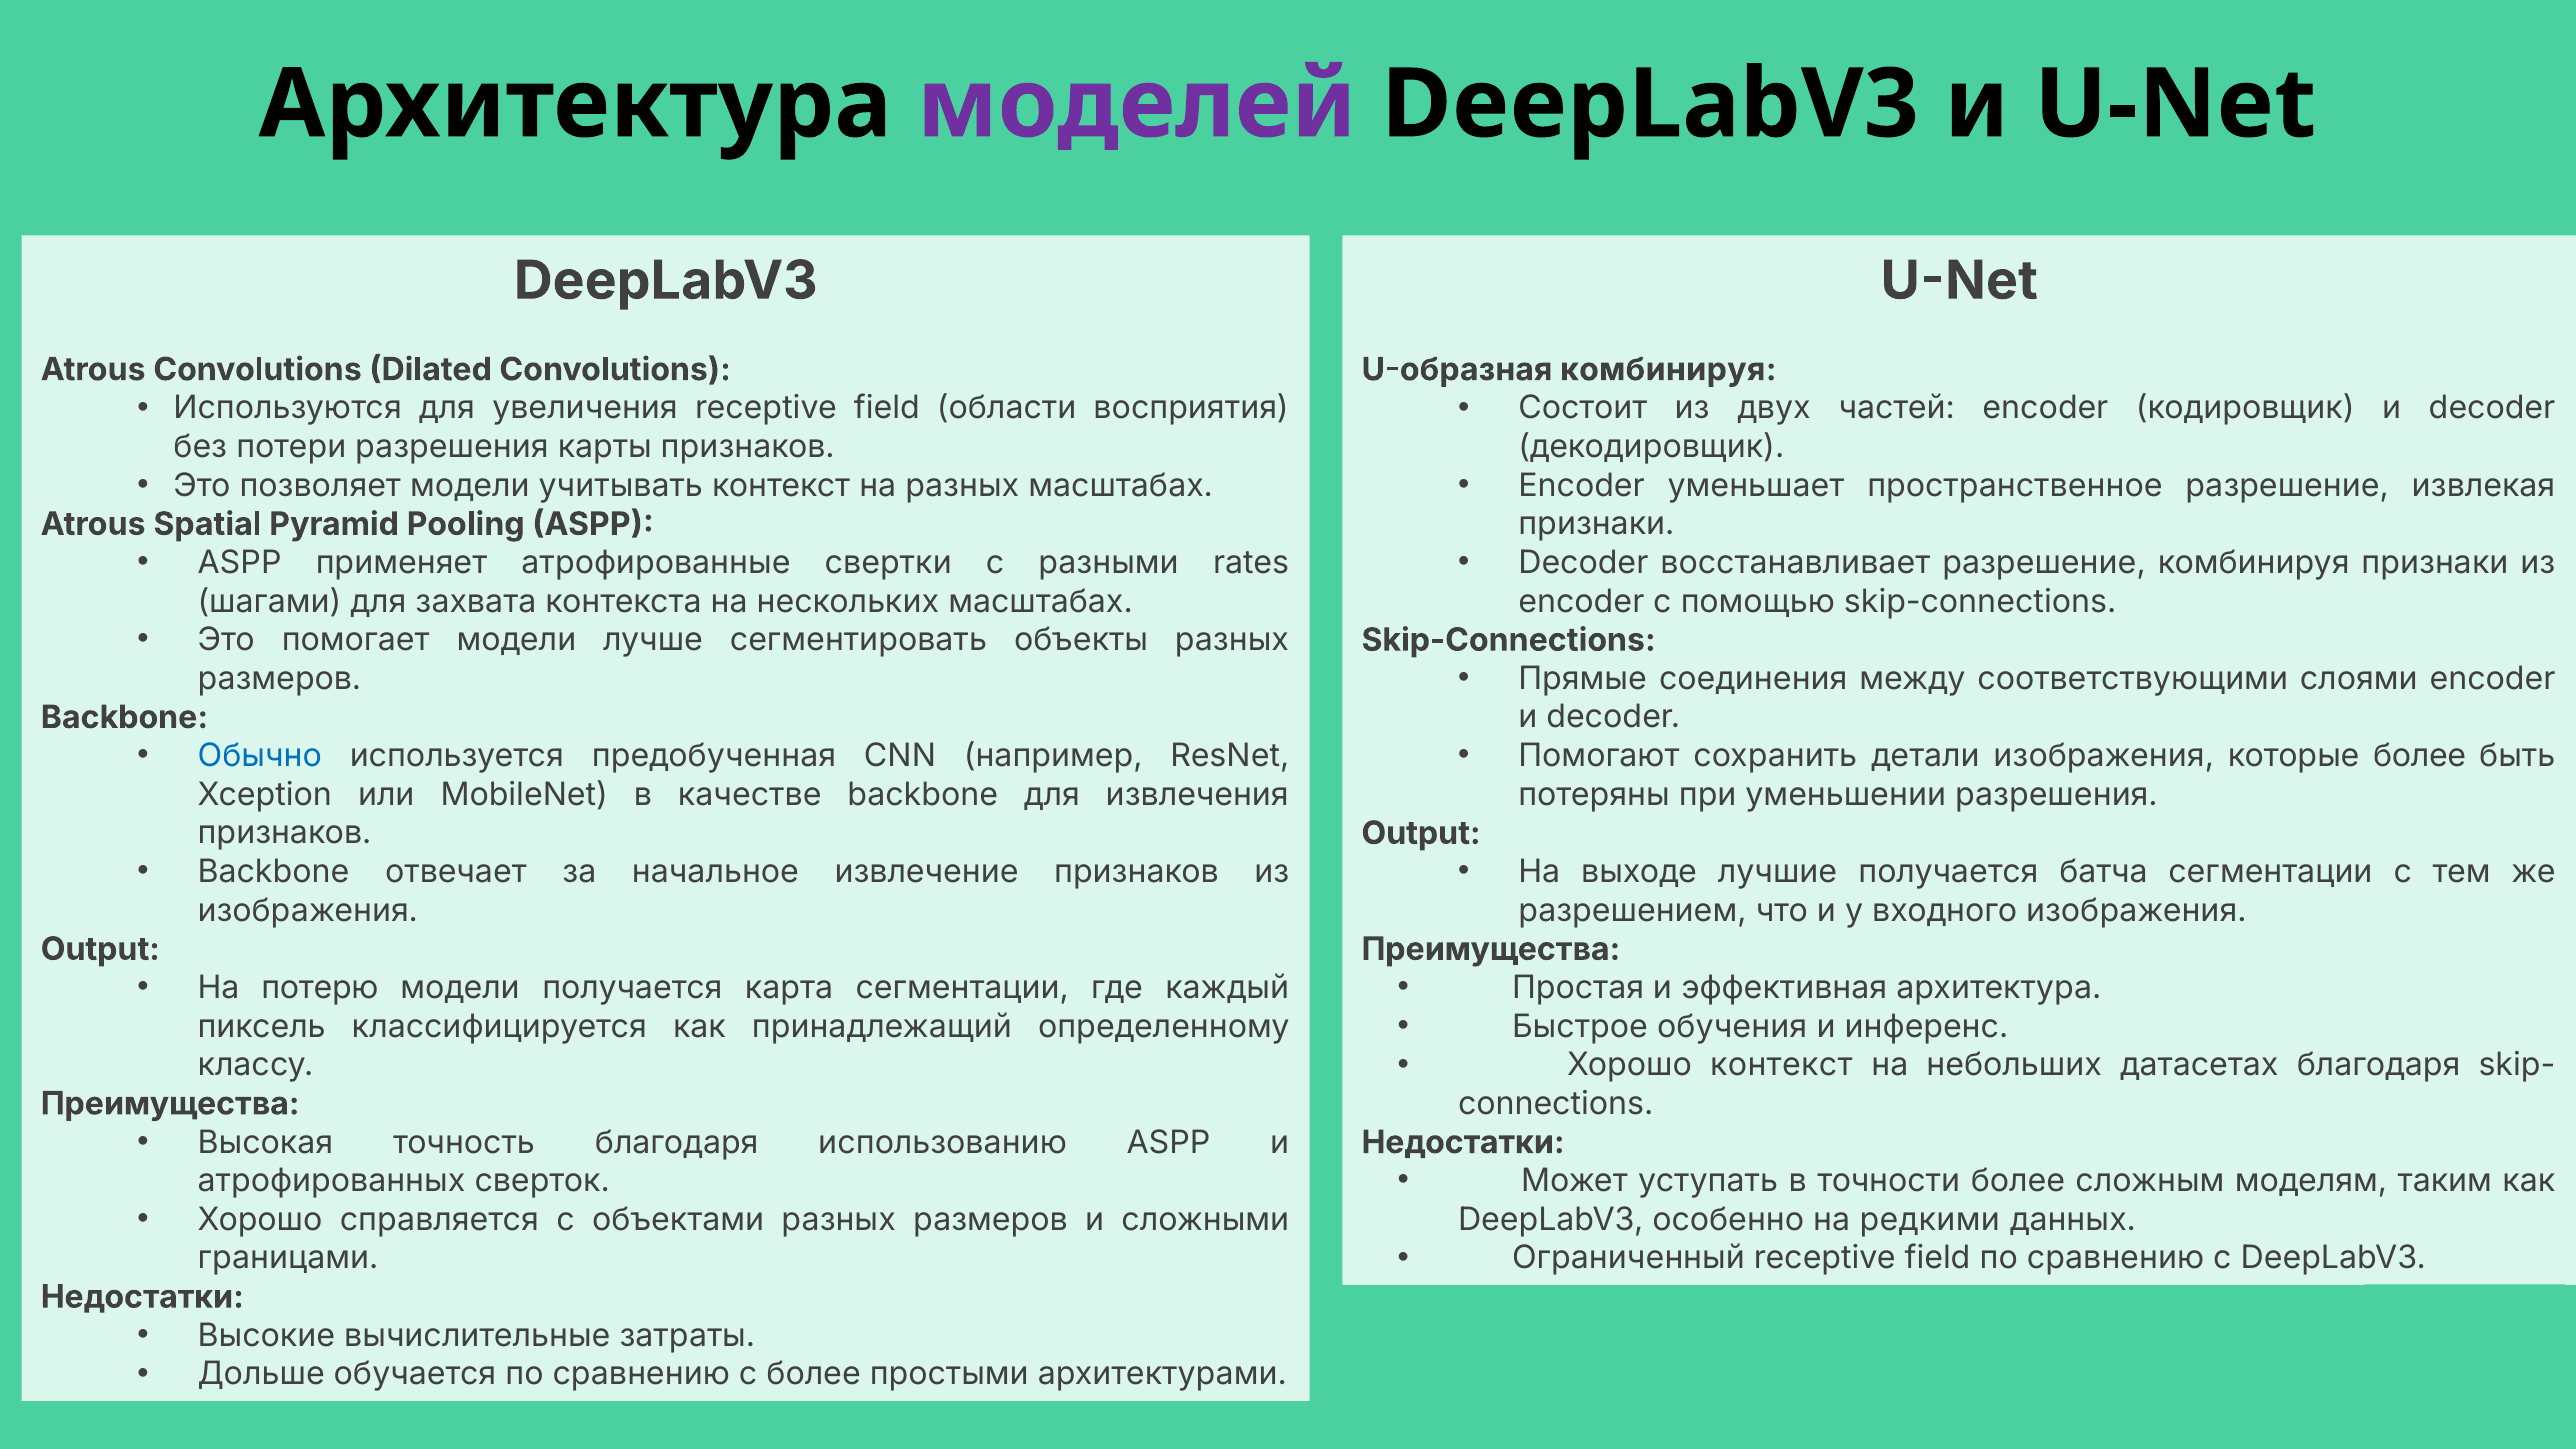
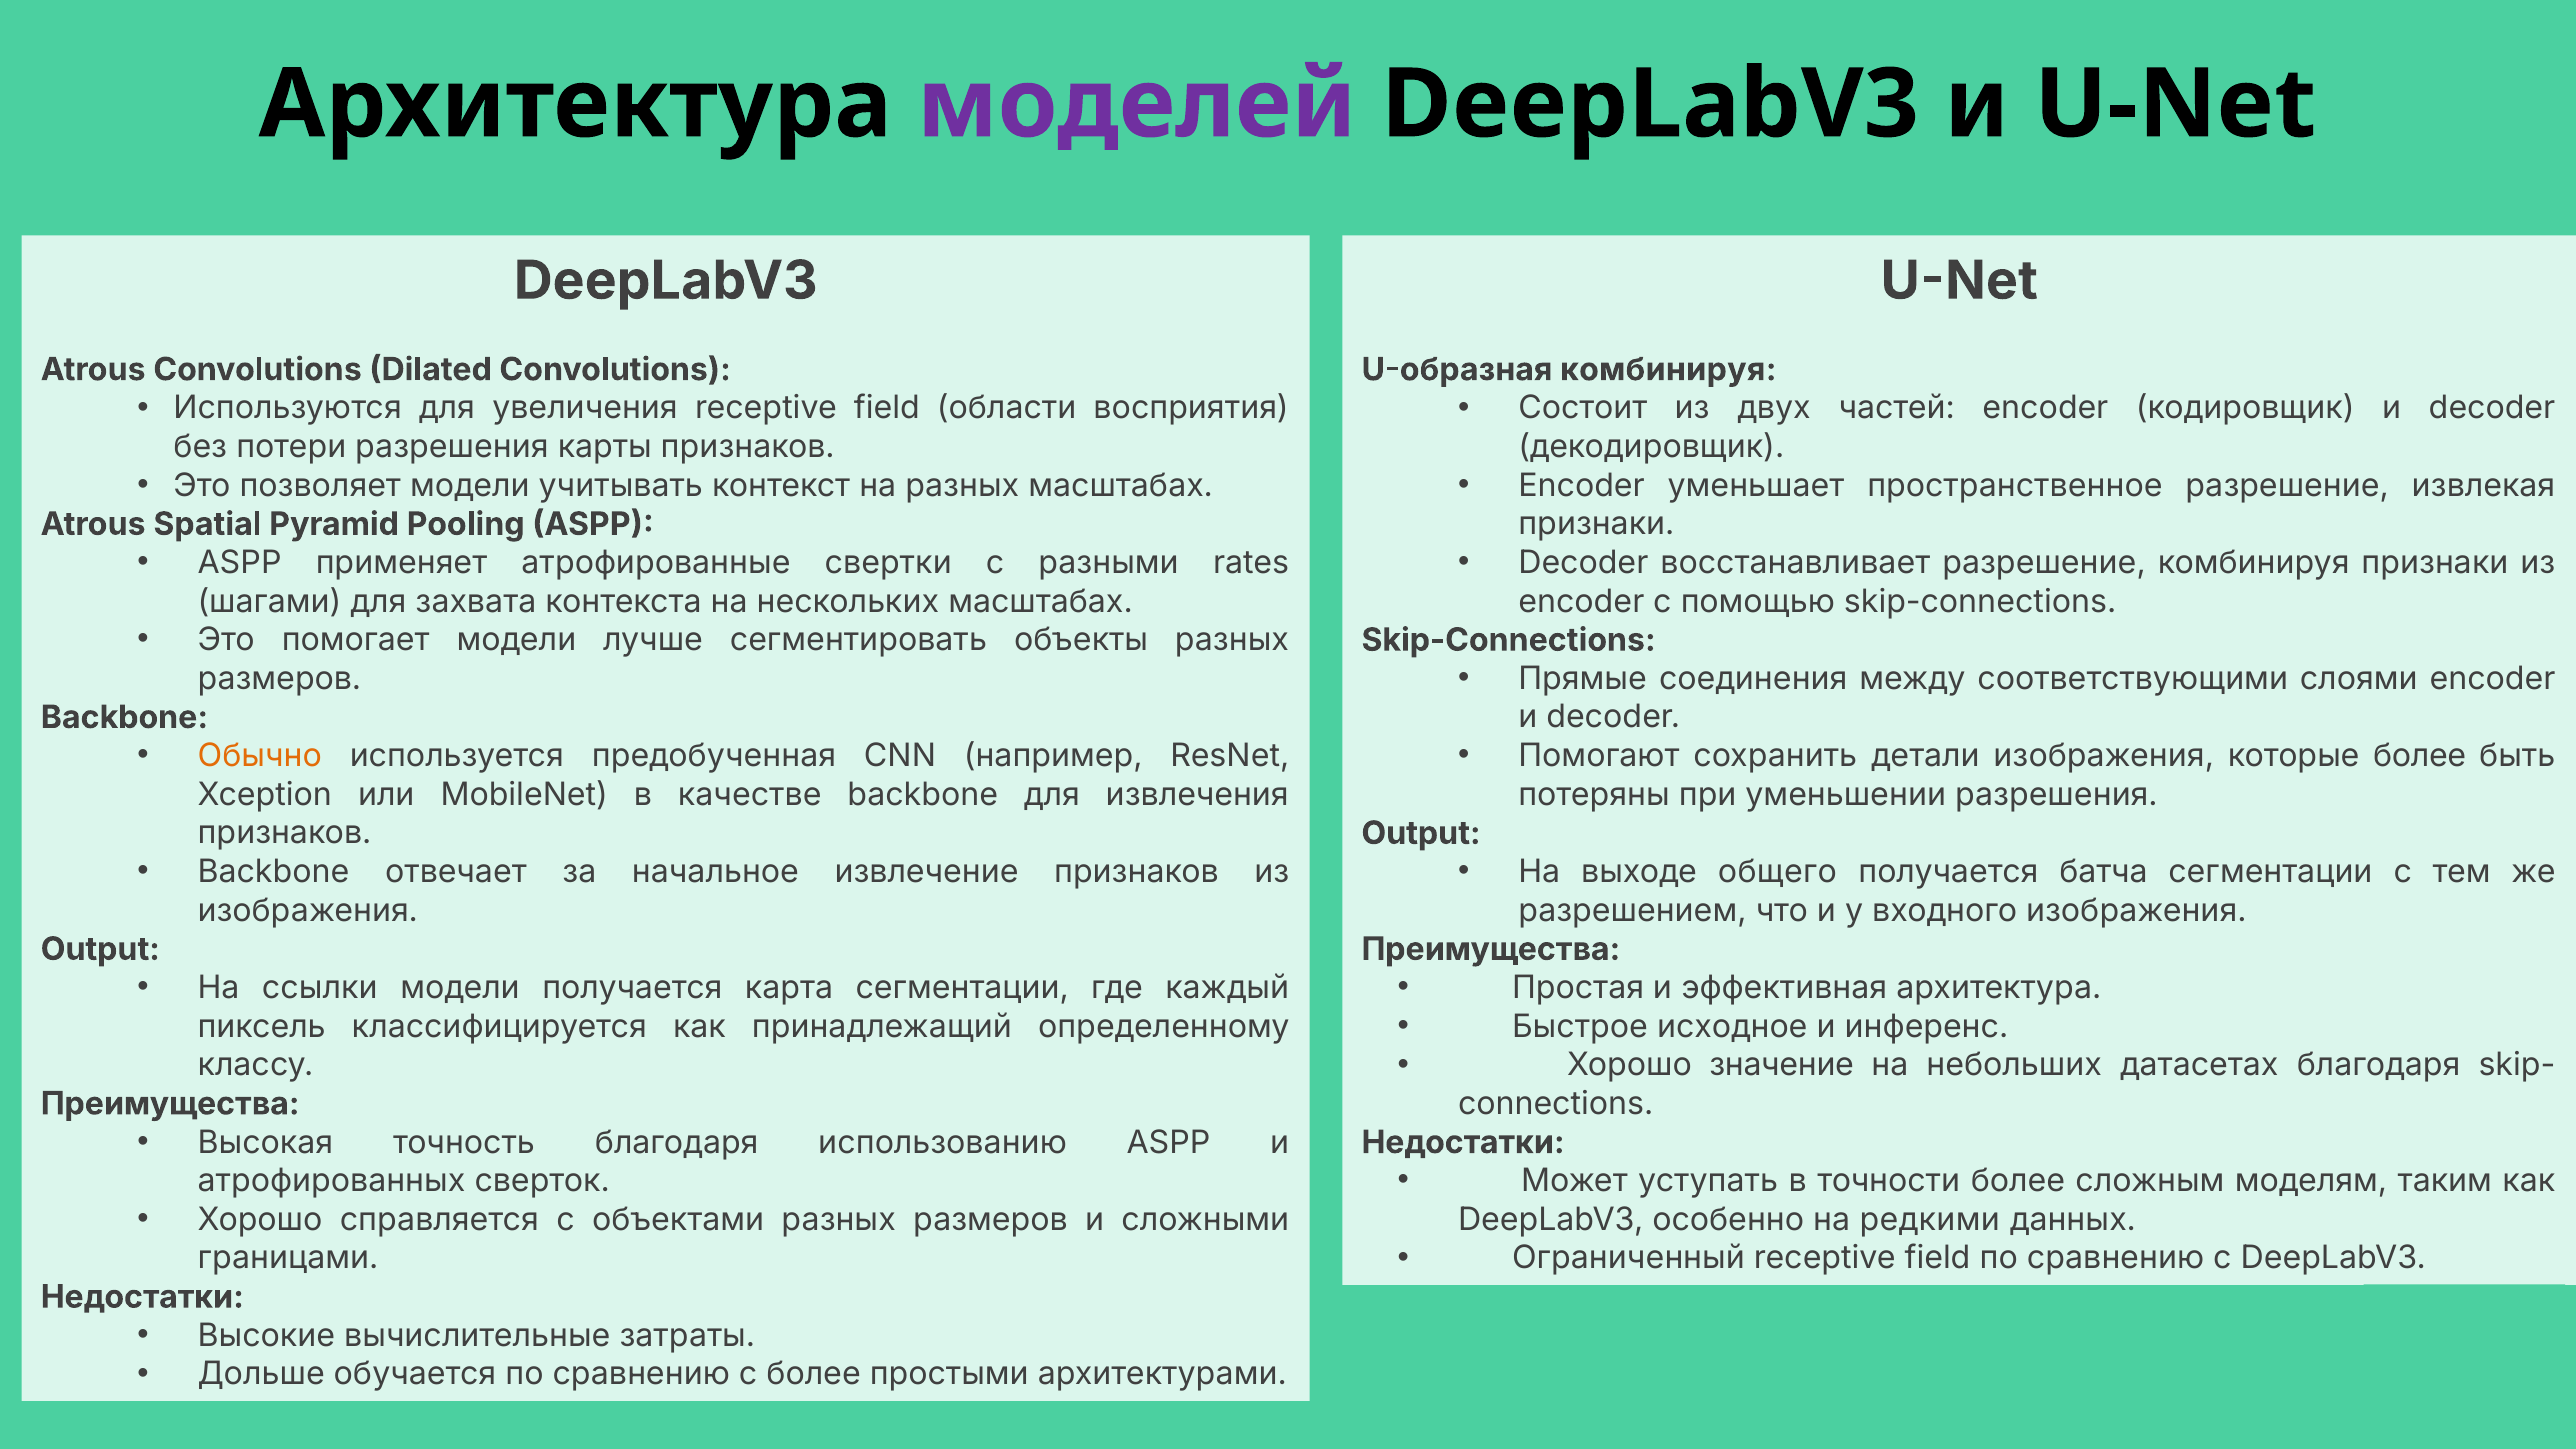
Обычно colour: blue -> orange
лучшие: лучшие -> общего
потерю: потерю -> ссылки
обучения: обучения -> исходное
Хорошо контекст: контекст -> значение
